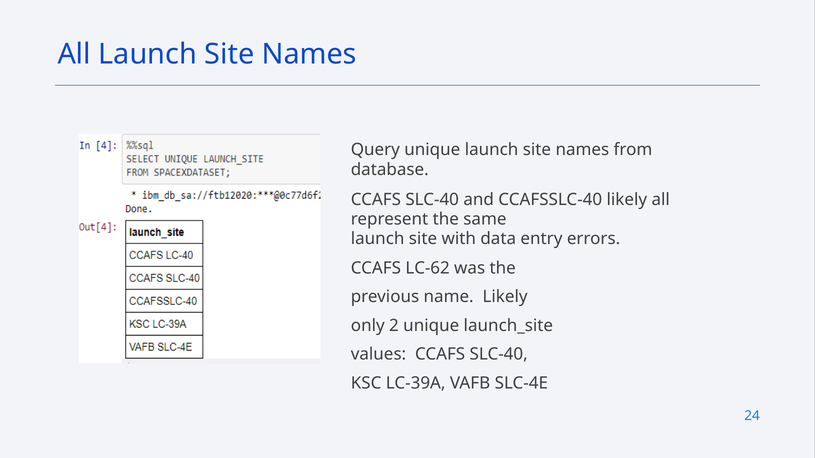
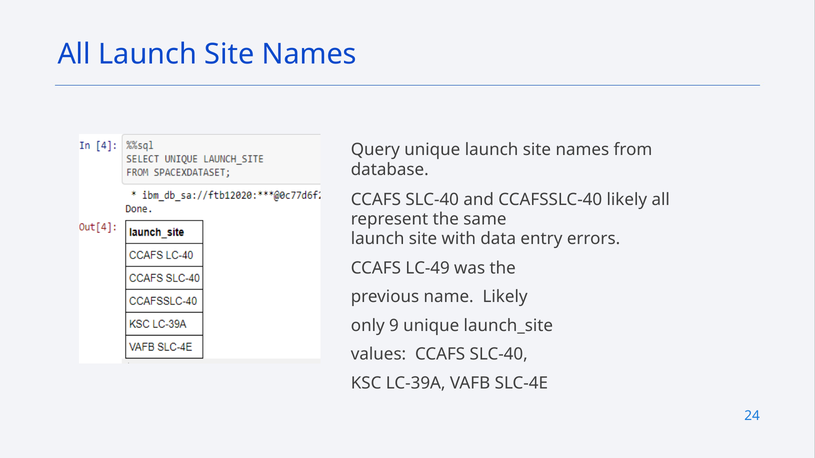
LC-62: LC-62 -> LC-49
2: 2 -> 9
